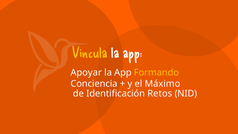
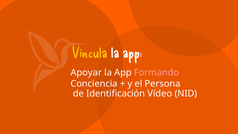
Formando colour: yellow -> pink
Máximo: Máximo -> Persona
Retos: Retos -> Vídeo
